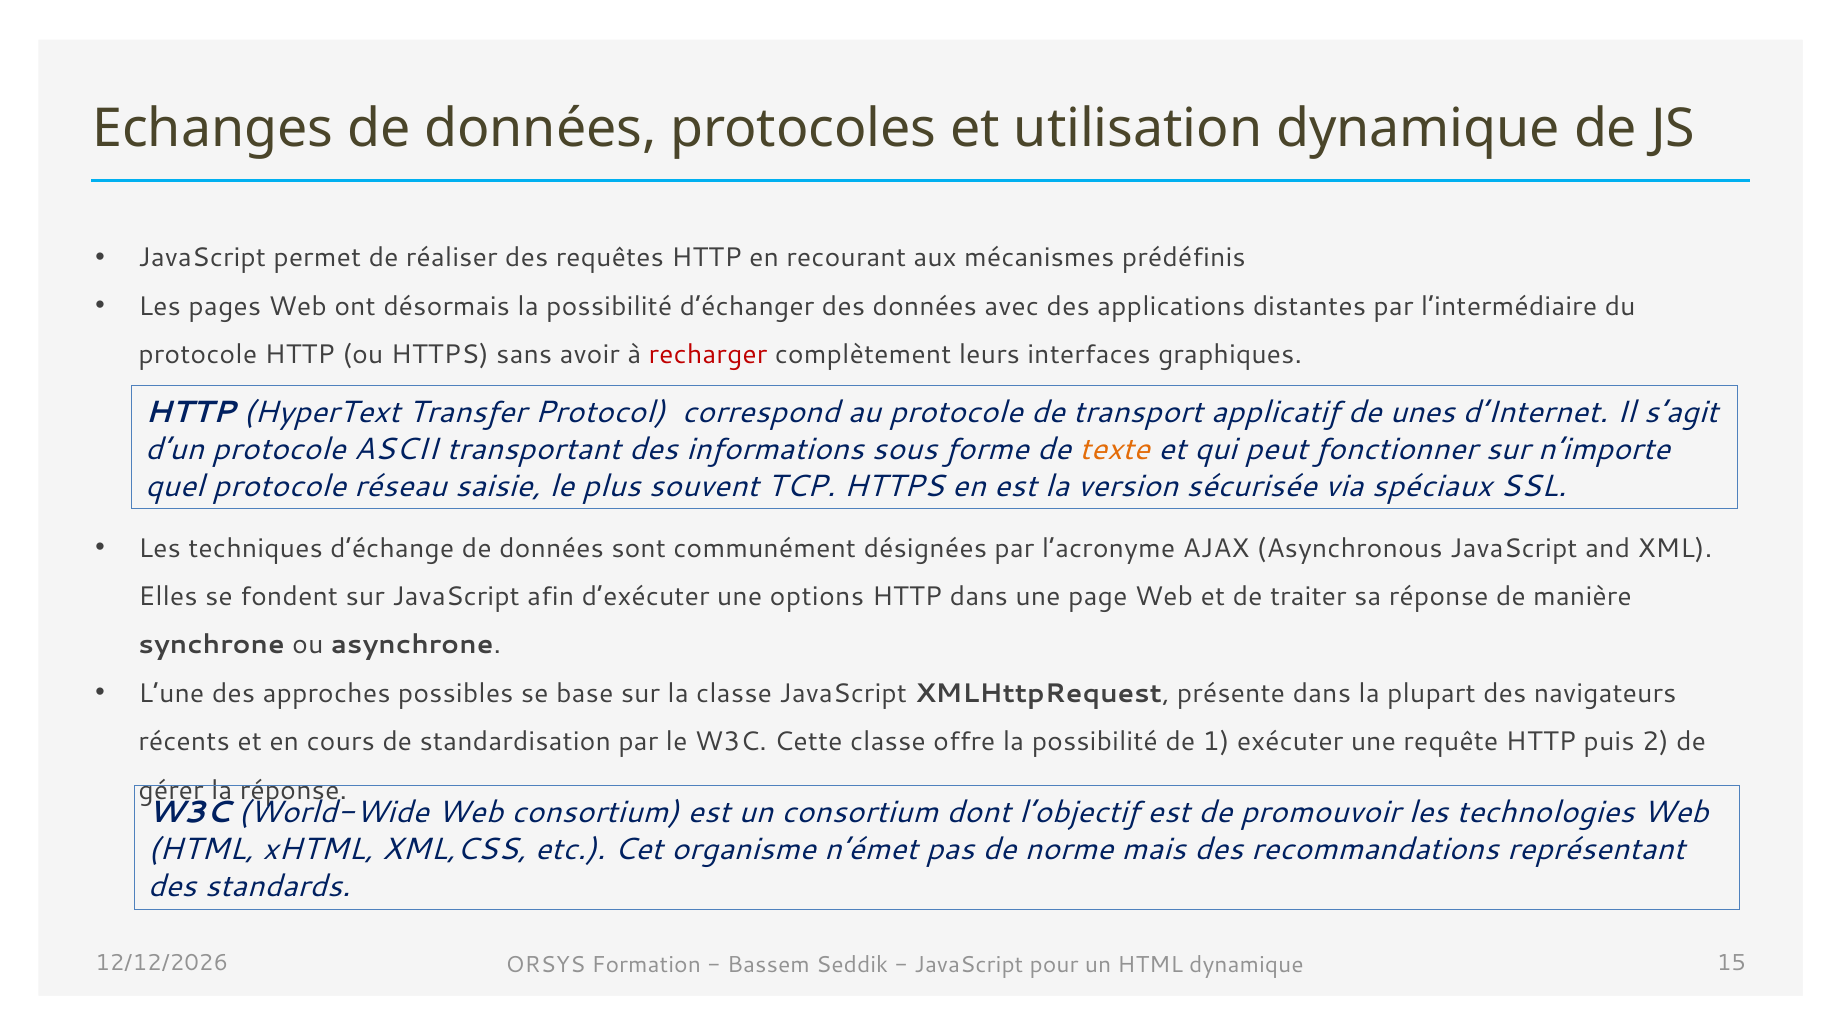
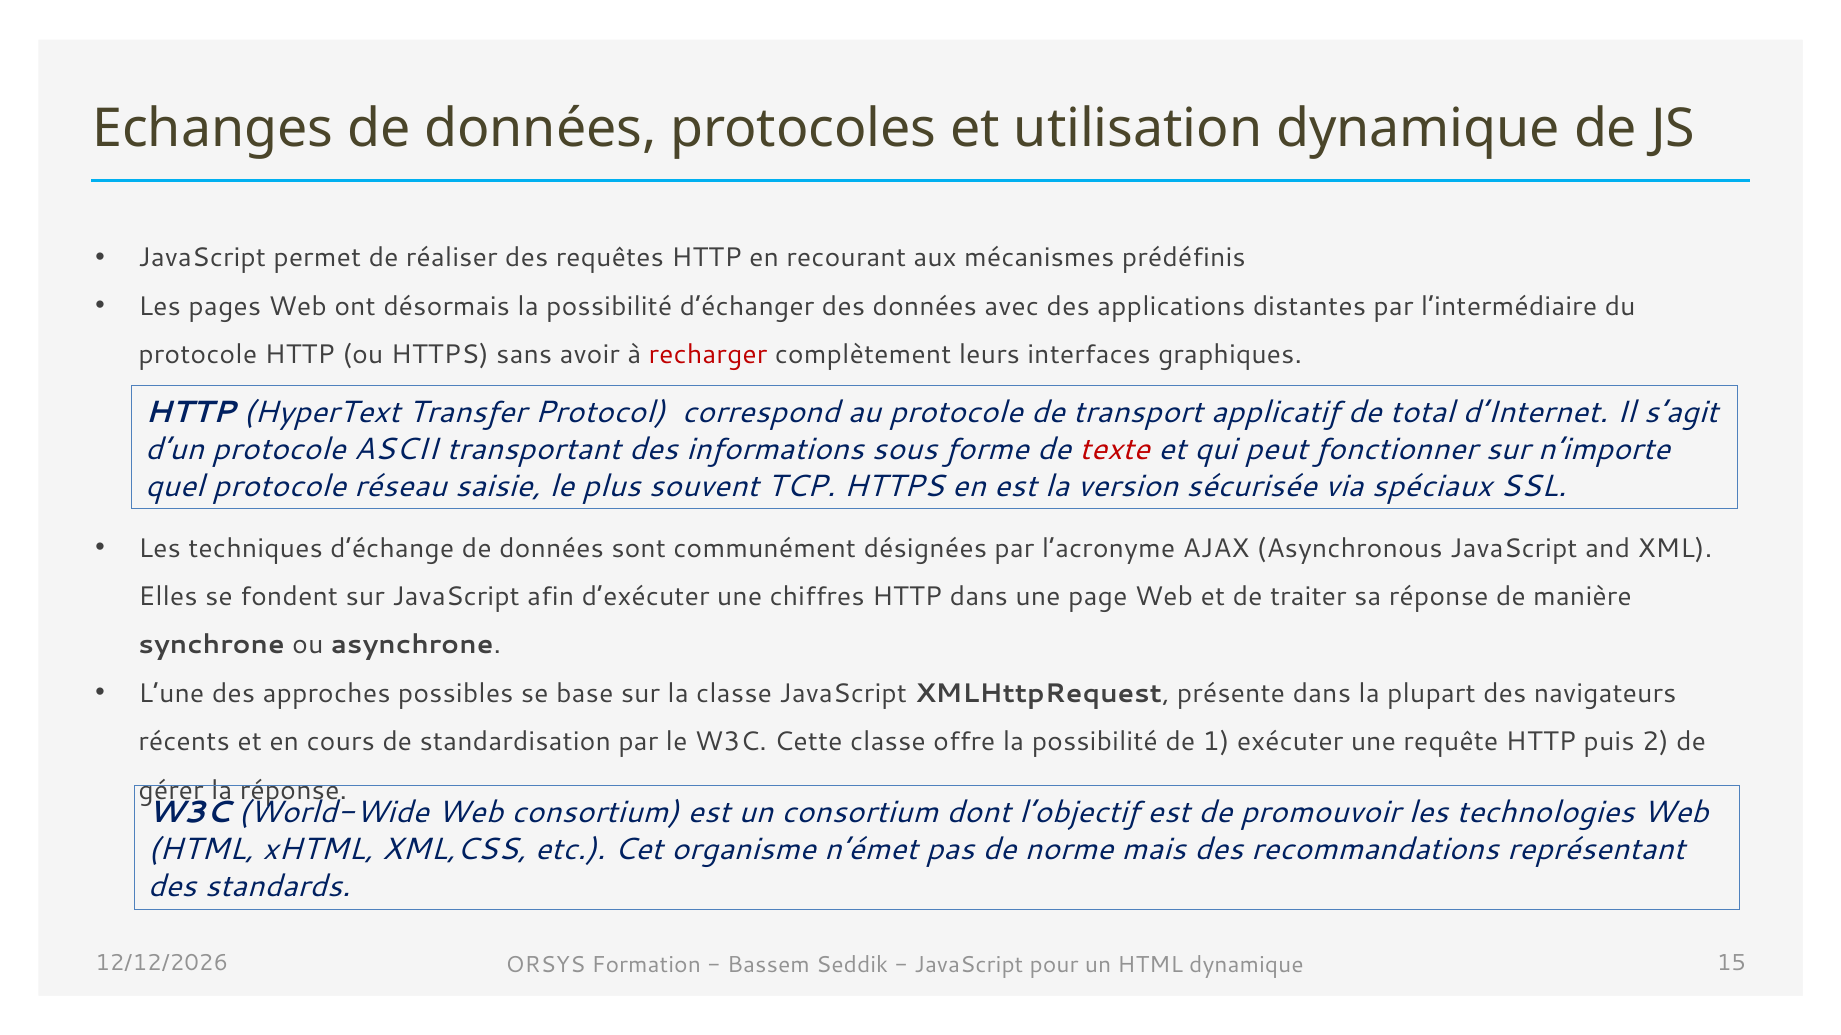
unes: unes -> total
texte colour: orange -> red
options: options -> chiffres
